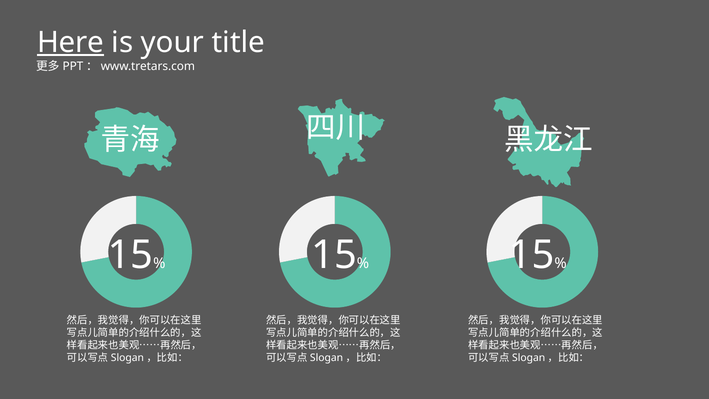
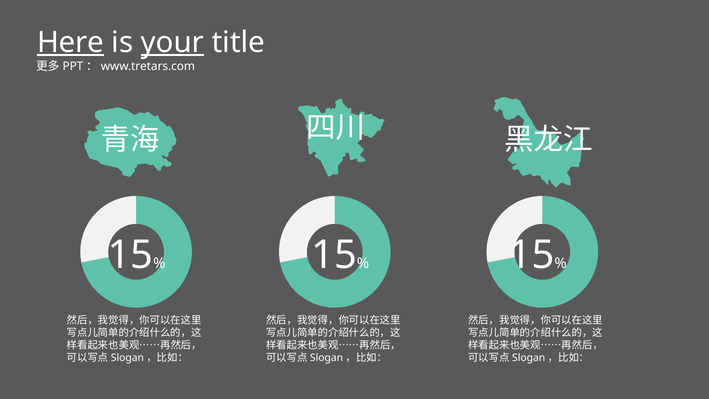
your underline: none -> present
